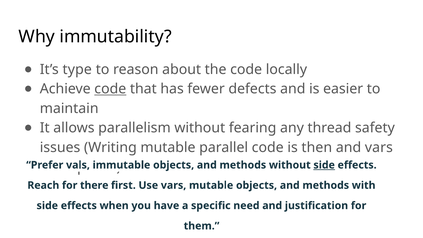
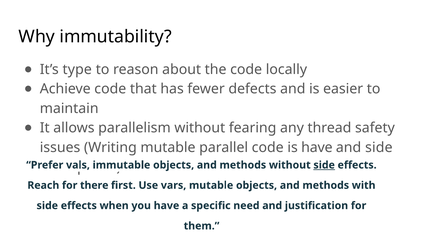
code at (110, 89) underline: present -> none
is then: then -> have
and vars: vars -> side
